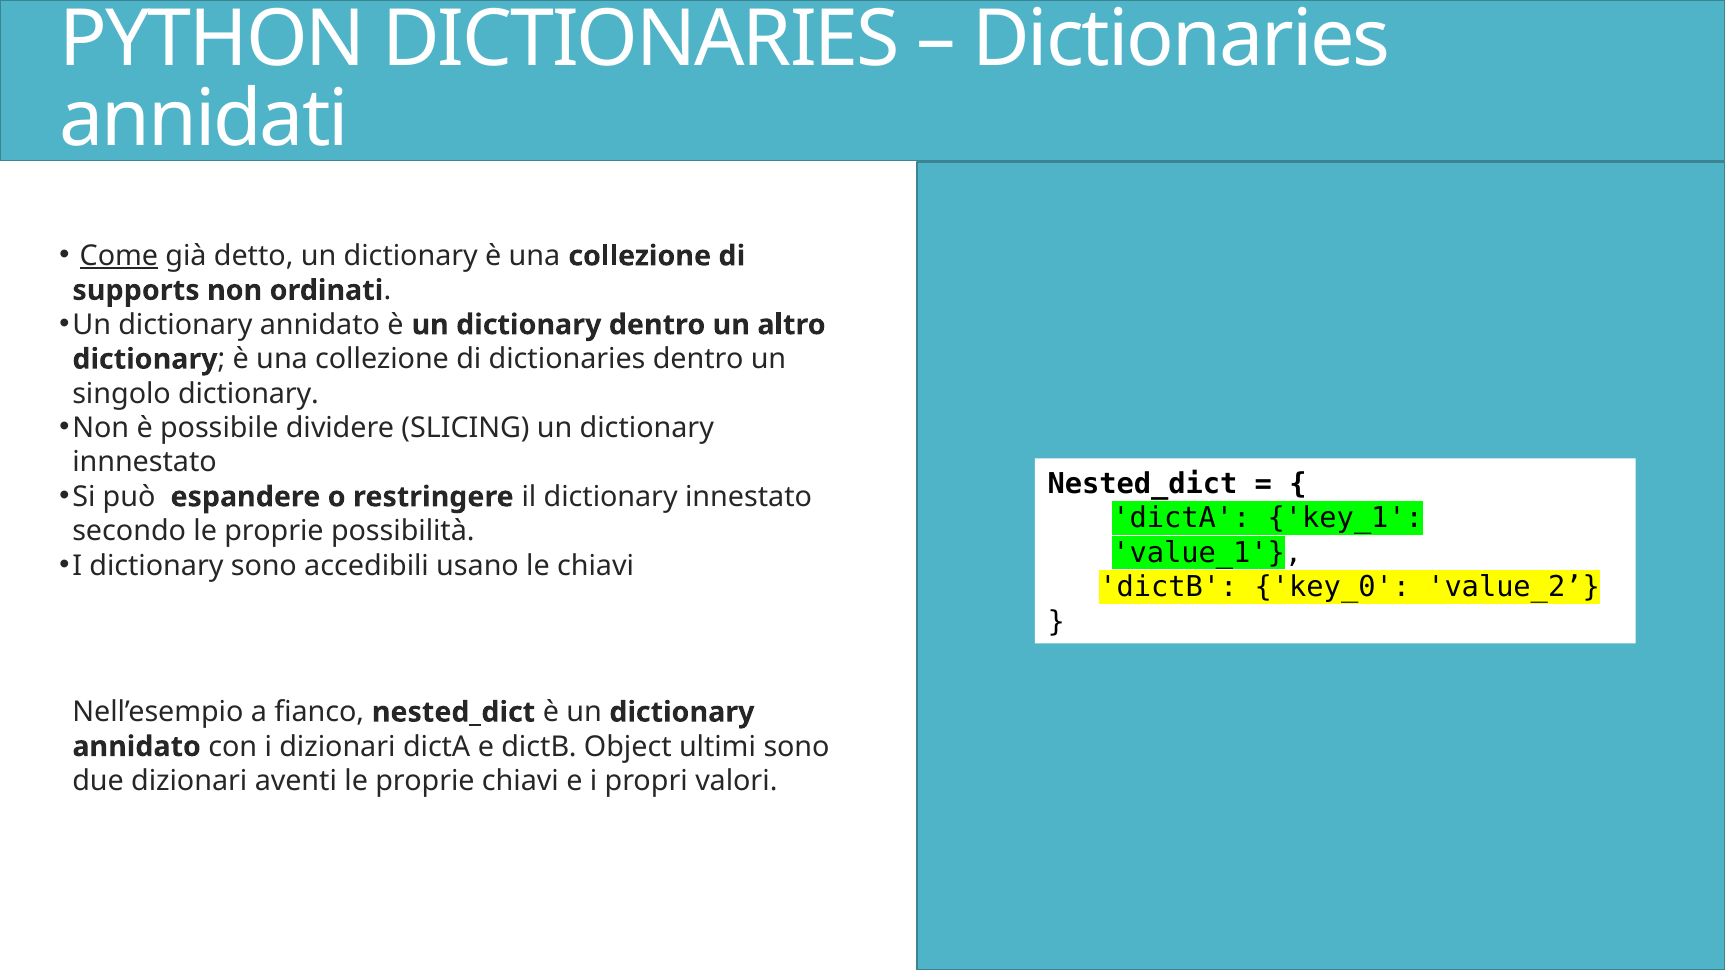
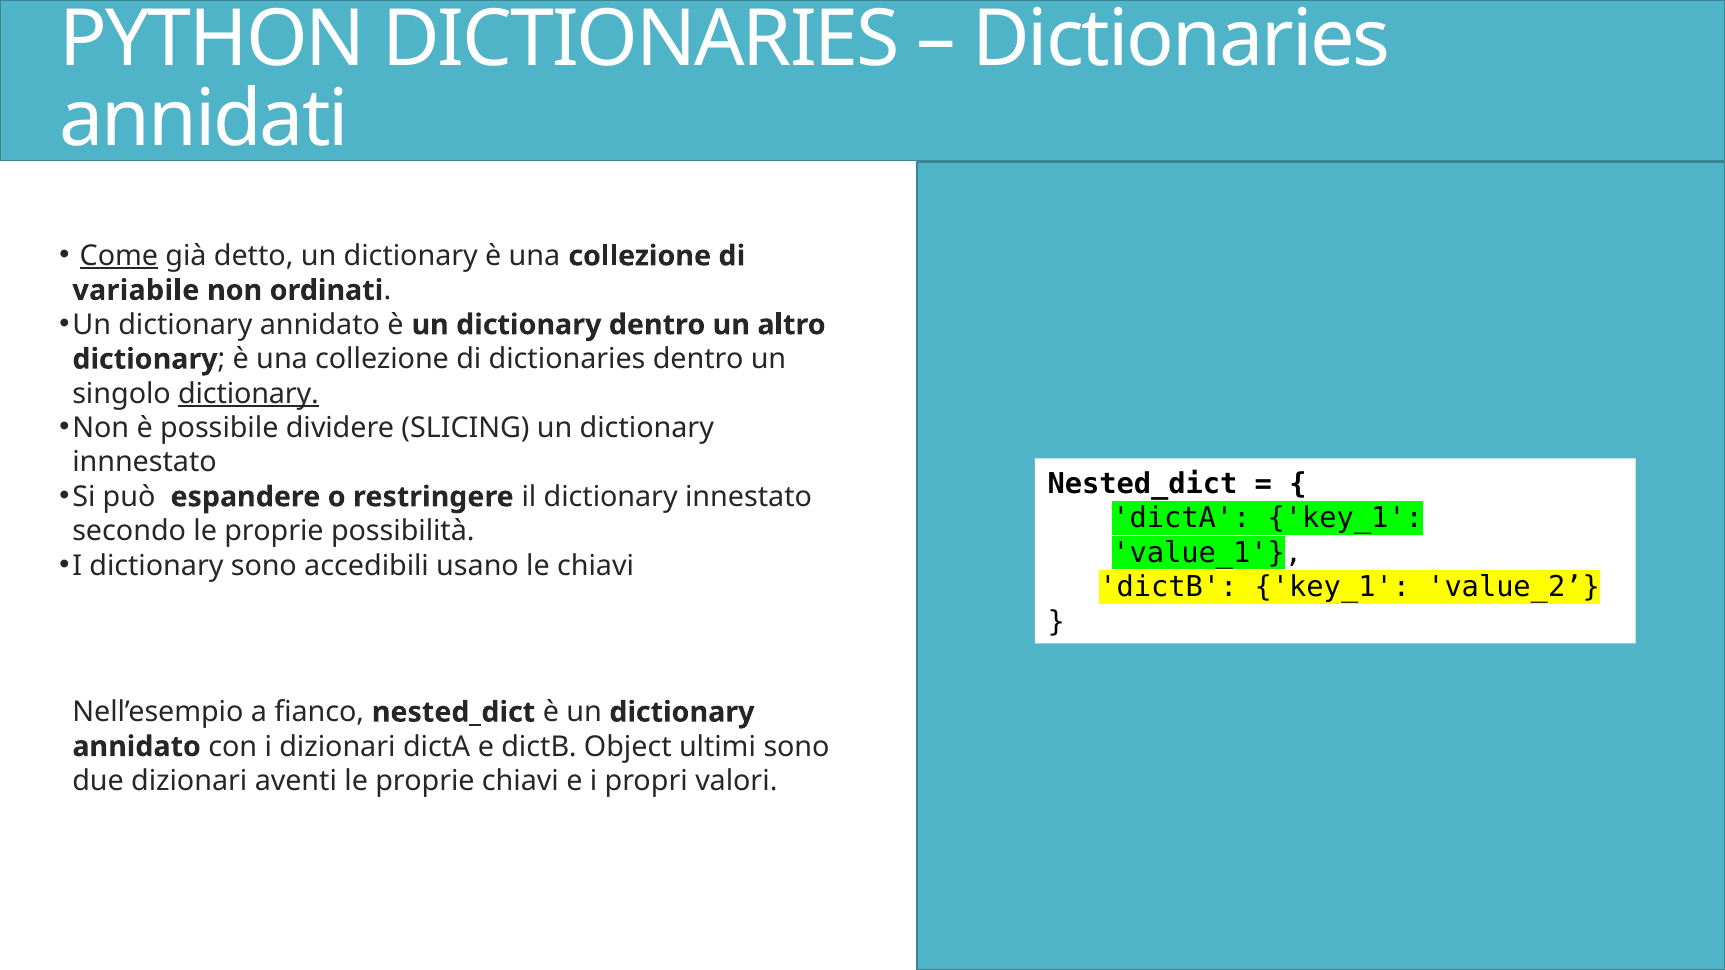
supports: supports -> variabile
dictionary at (249, 394) underline: none -> present
dictB key_0: key_0 -> key_1
